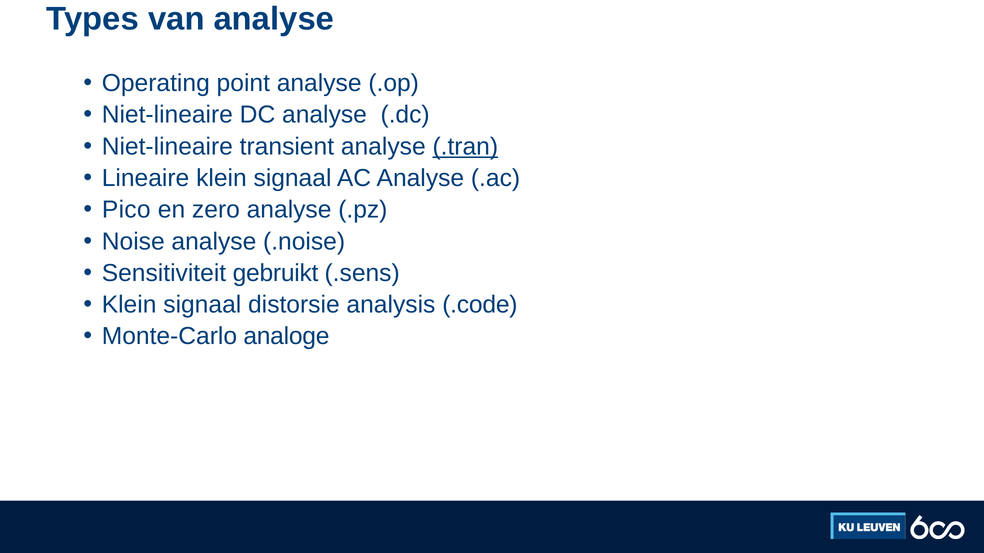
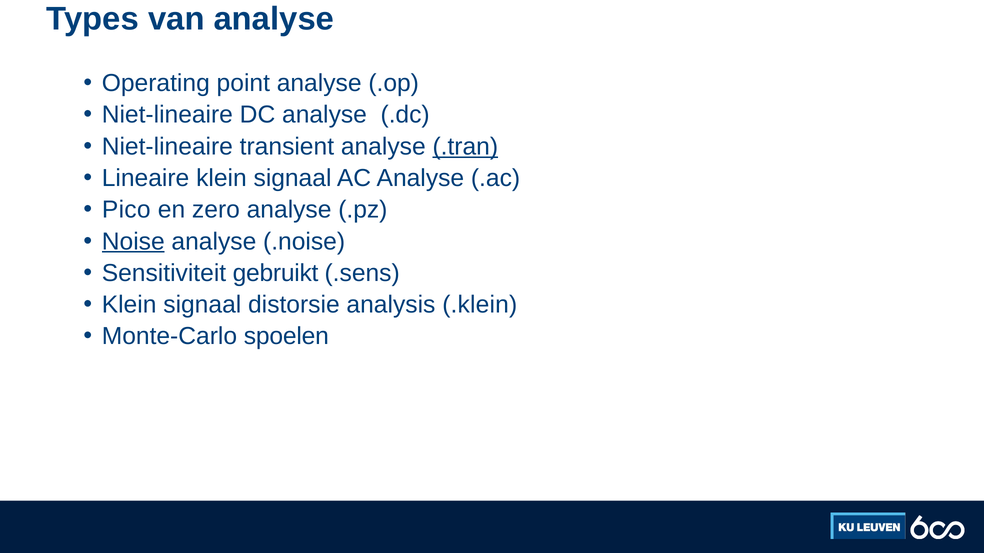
Noise underline: none -> present
.code: .code -> .klein
analoge: analoge -> spoelen
